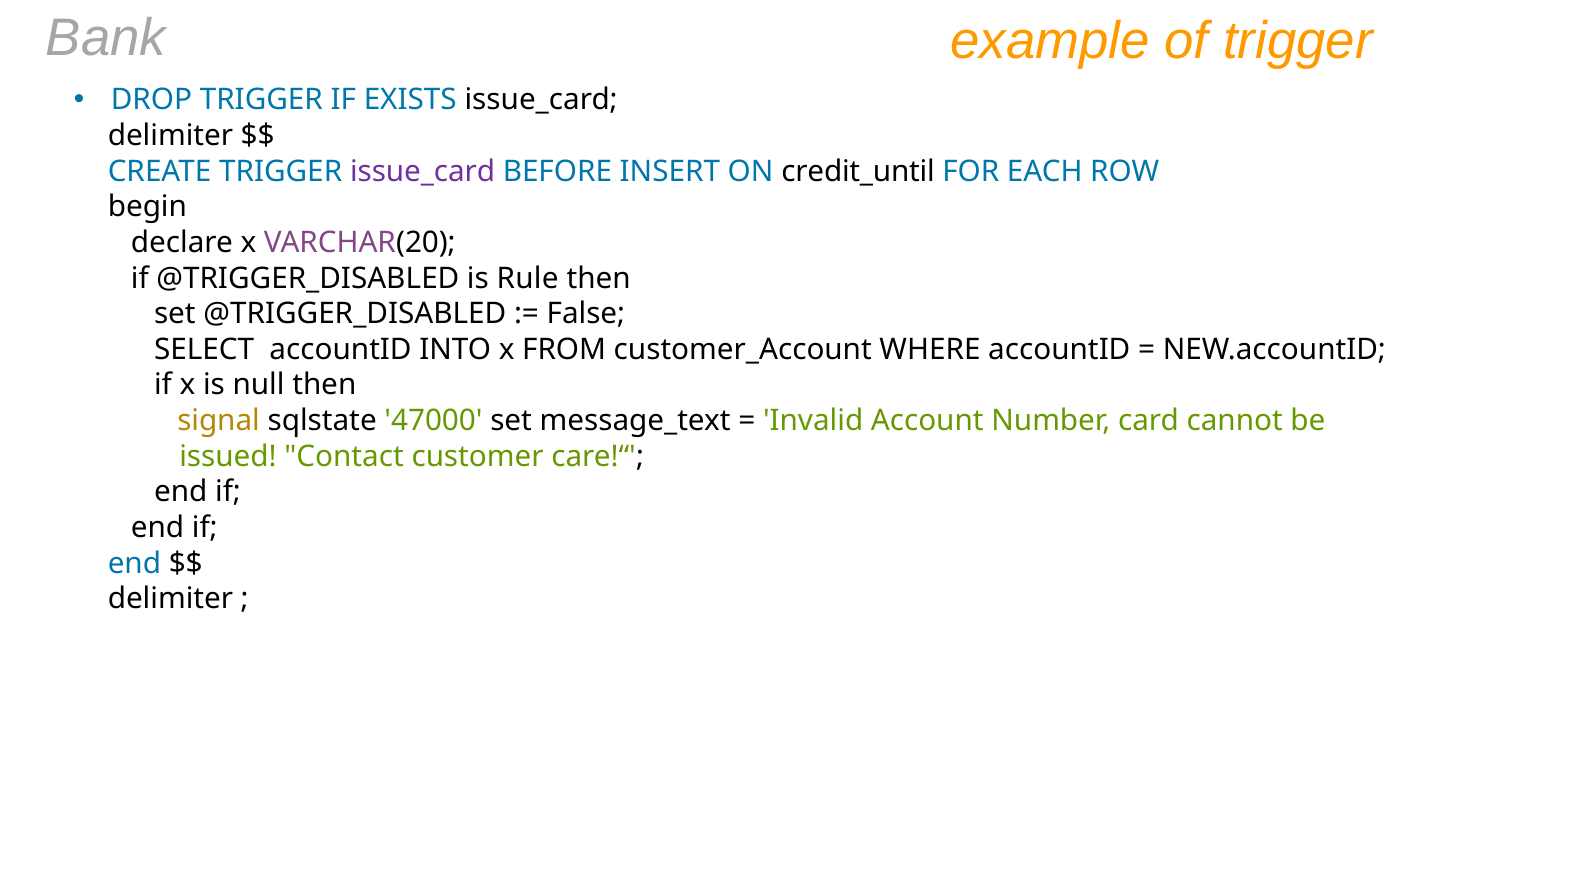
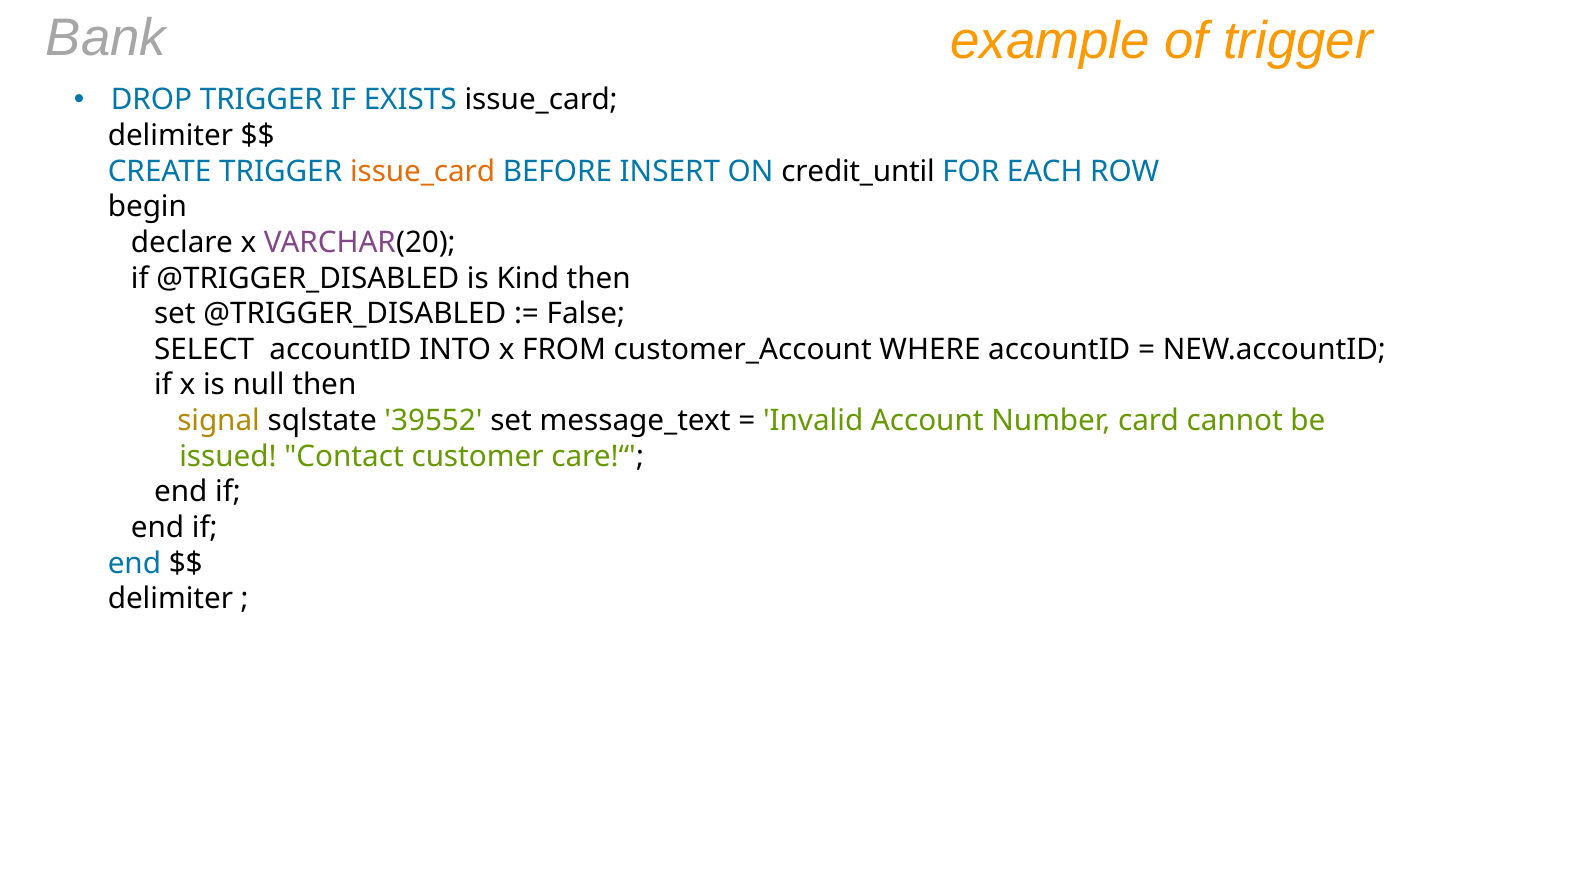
issue_card at (423, 171) colour: purple -> orange
Rule: Rule -> Kind
47000: 47000 -> 39552
